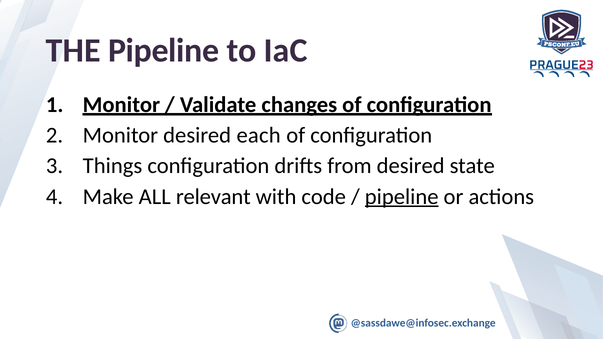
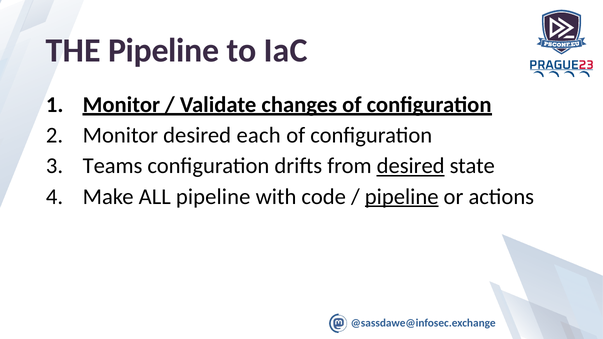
Things: Things -> Teams
desired at (411, 166) underline: none -> present
ALL relevant: relevant -> pipeline
